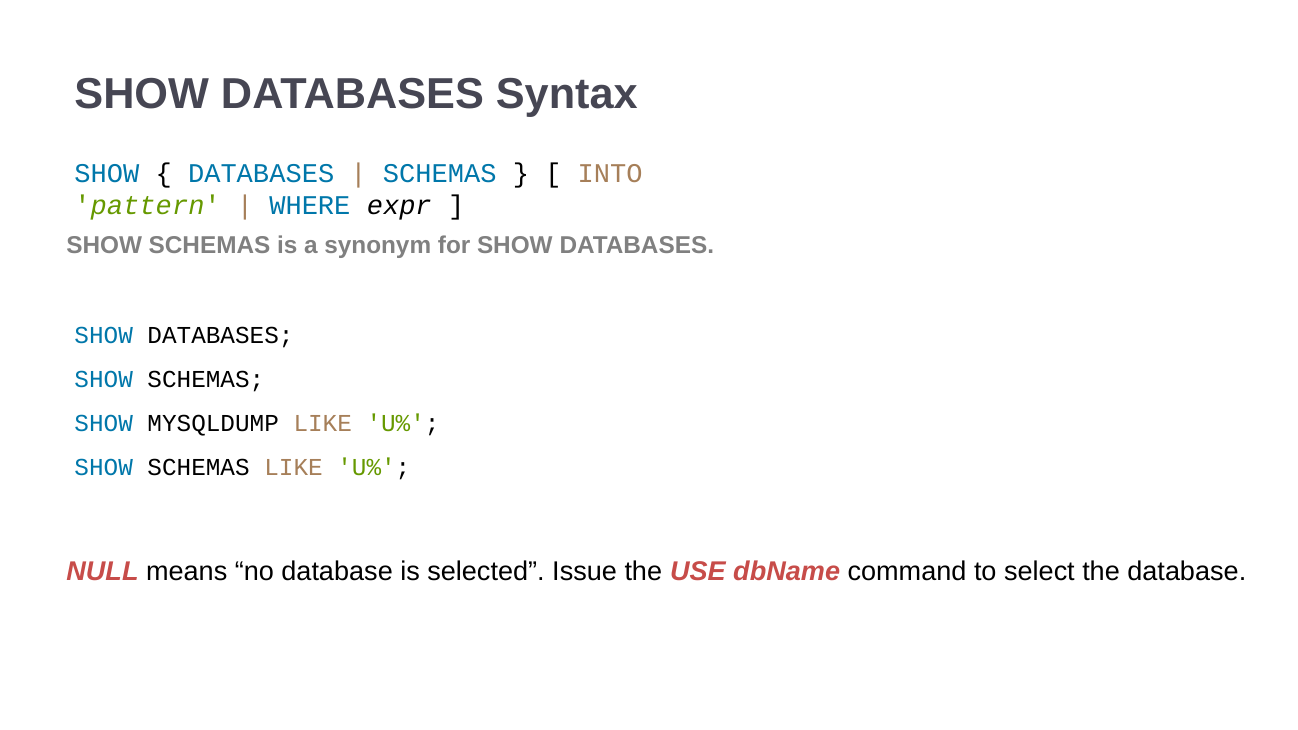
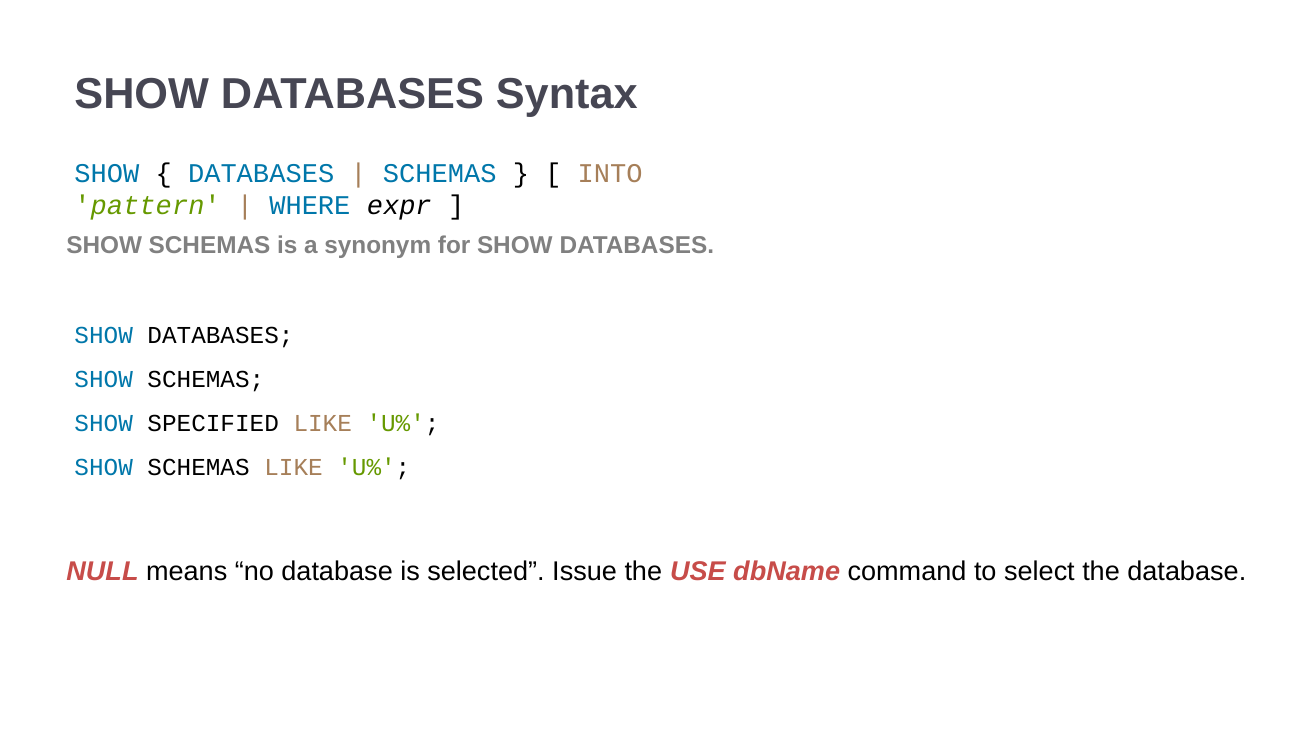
MYSQLDUMP: MYSQLDUMP -> SPECIFIED
